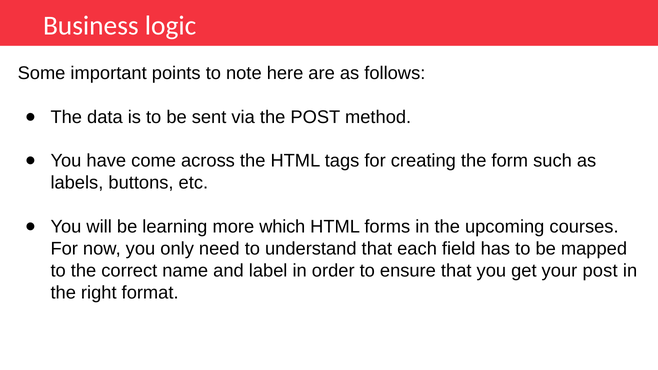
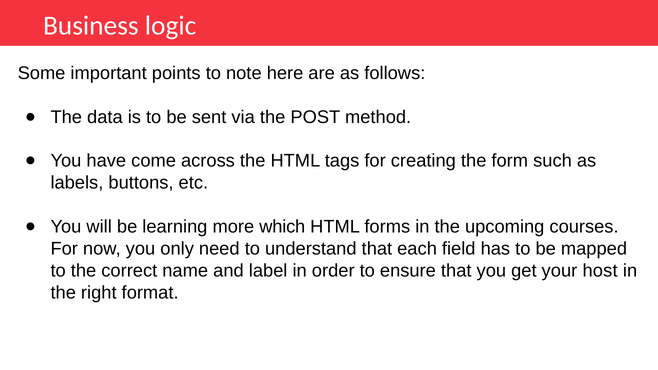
your post: post -> host
